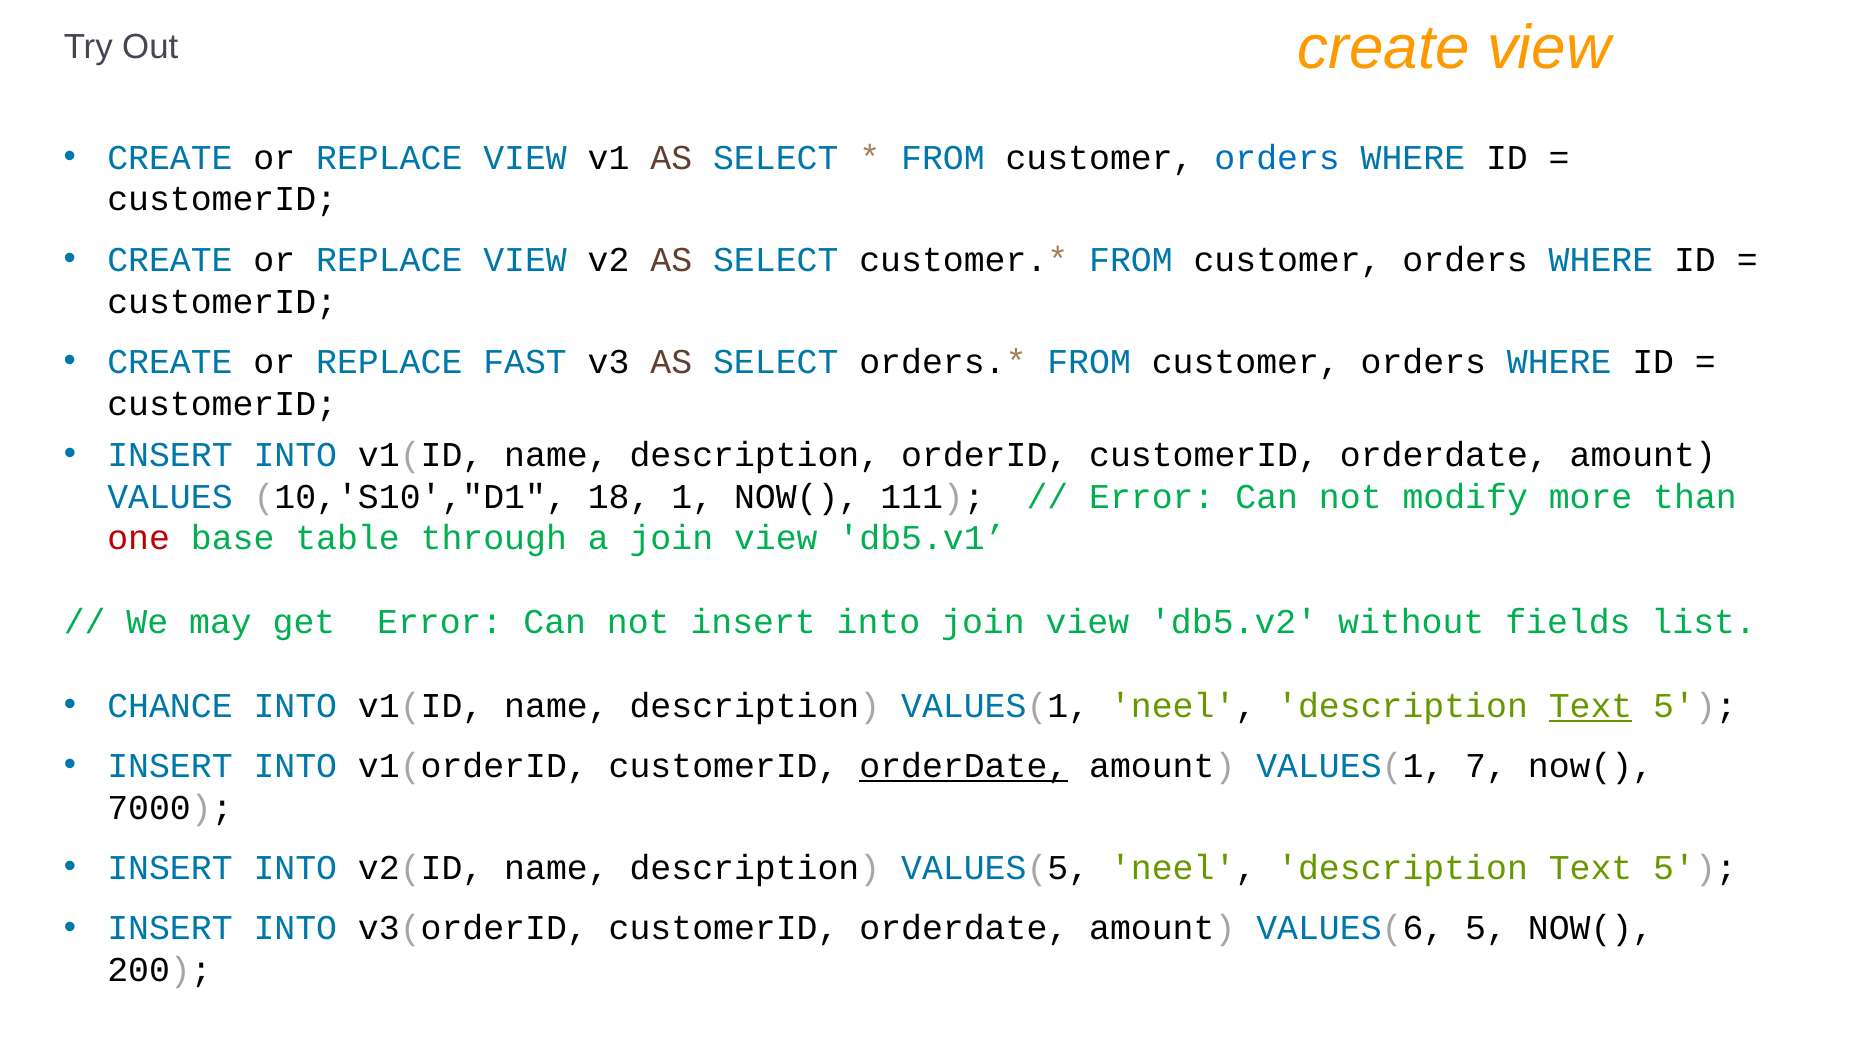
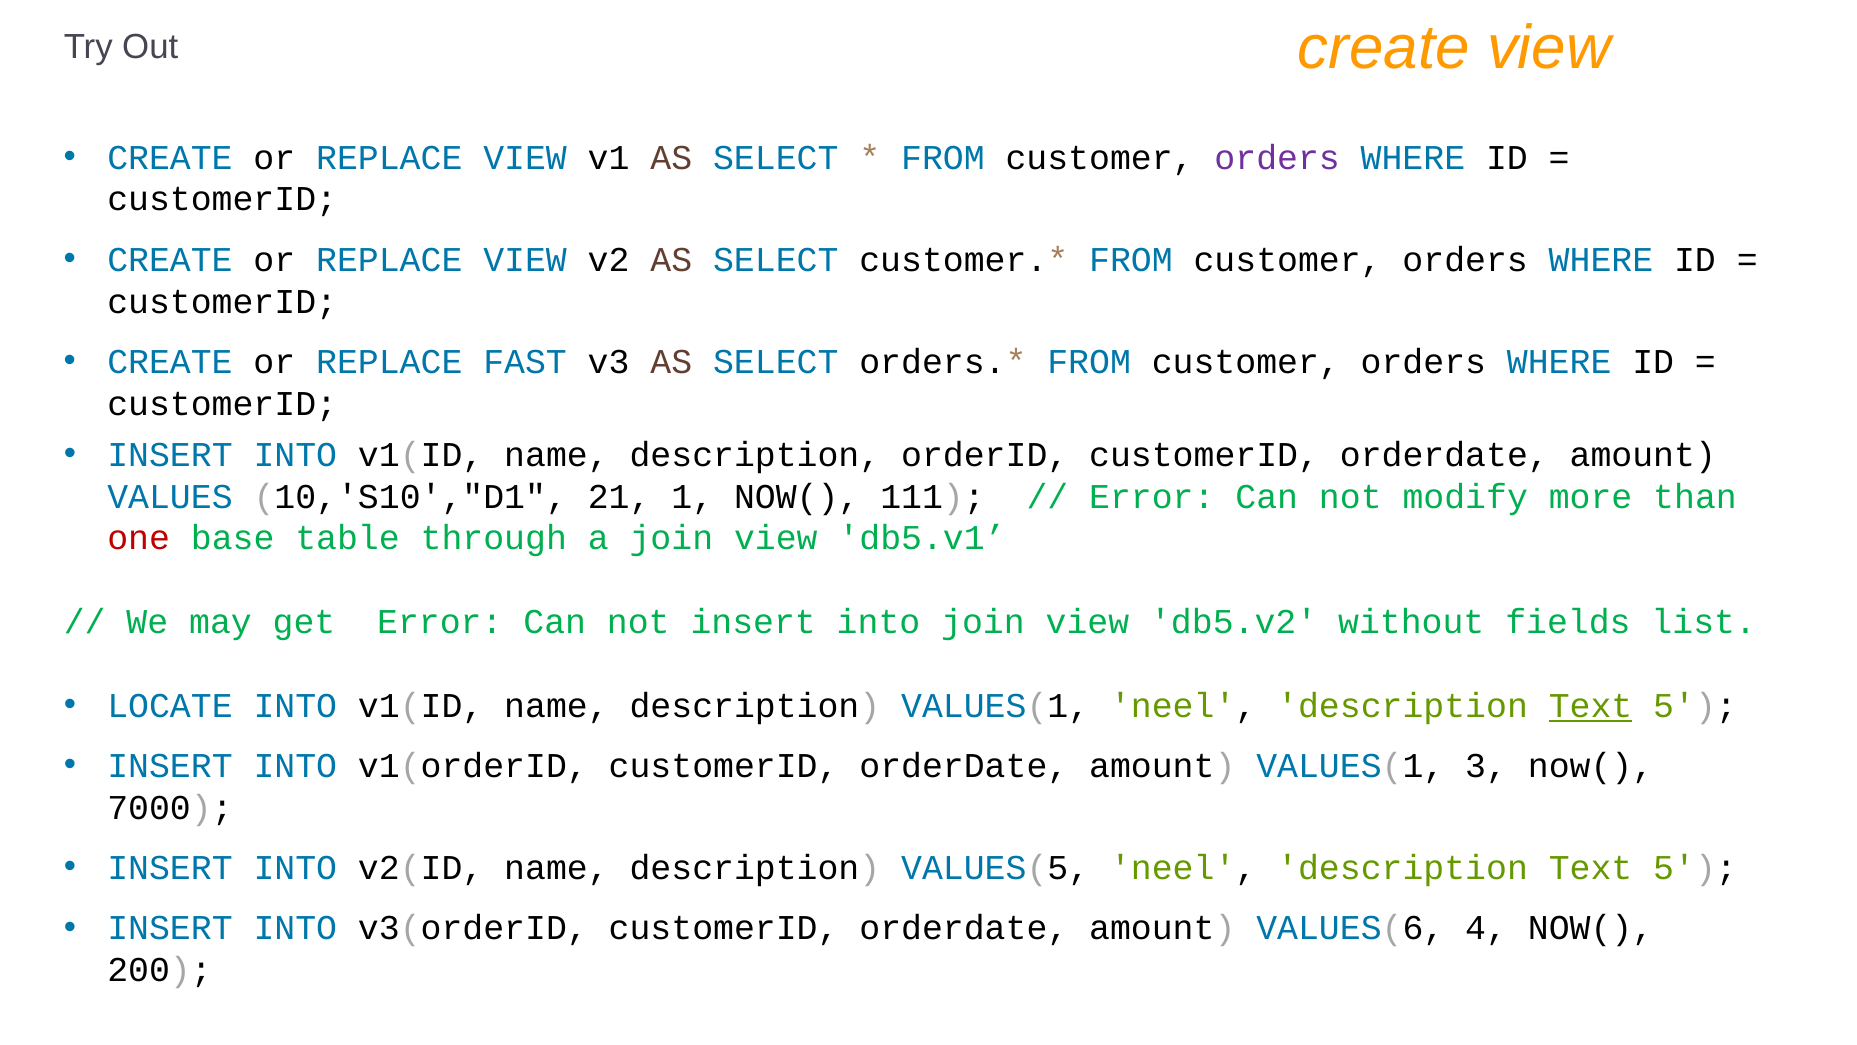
orders at (1277, 158) colour: blue -> purple
18: 18 -> 21
CHANCE: CHANCE -> LOCATE
orderDate at (964, 766) underline: present -> none
7: 7 -> 3
VALUES(6 5: 5 -> 4
